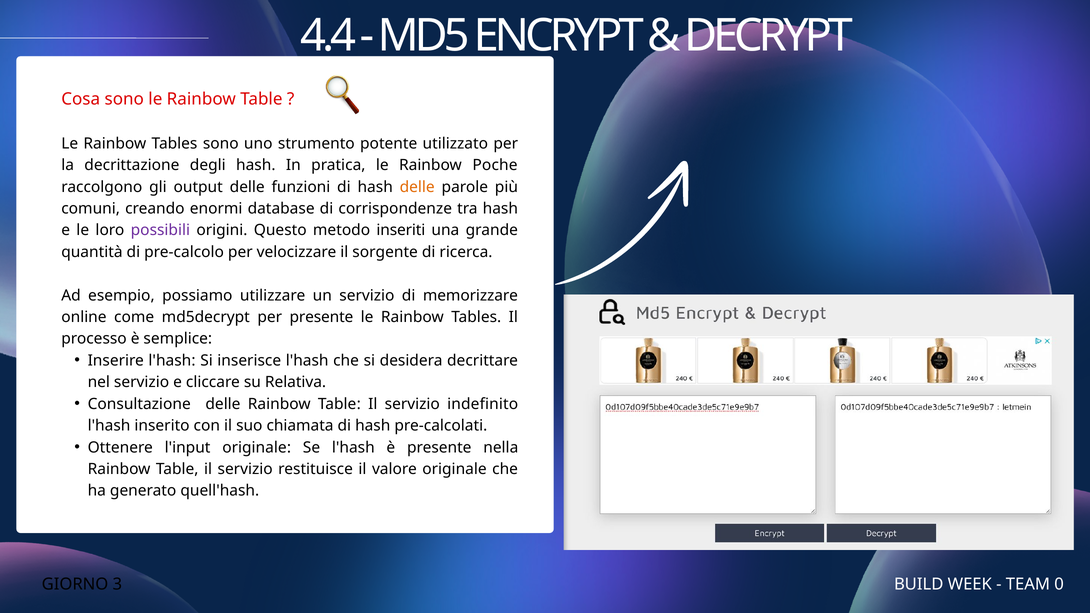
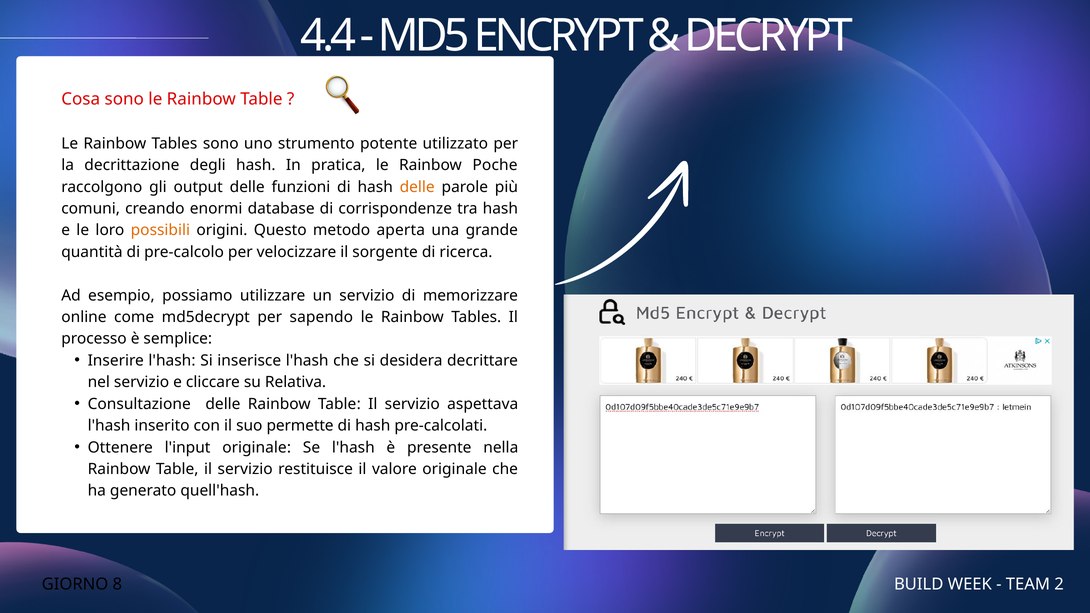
possibili colour: purple -> orange
inseriti: inseriti -> aperta
per presente: presente -> sapendo
indefinito: indefinito -> aspettava
chiamata: chiamata -> permette
3: 3 -> 8
0: 0 -> 2
